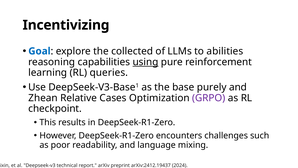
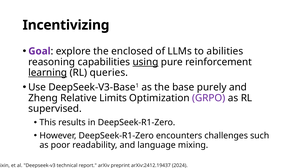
Goal colour: blue -> purple
collected: collected -> enclosed
learning underline: none -> present
Zhean: Zhean -> Zheng
Cases: Cases -> Limits
checkpoint: checkpoint -> supervised
